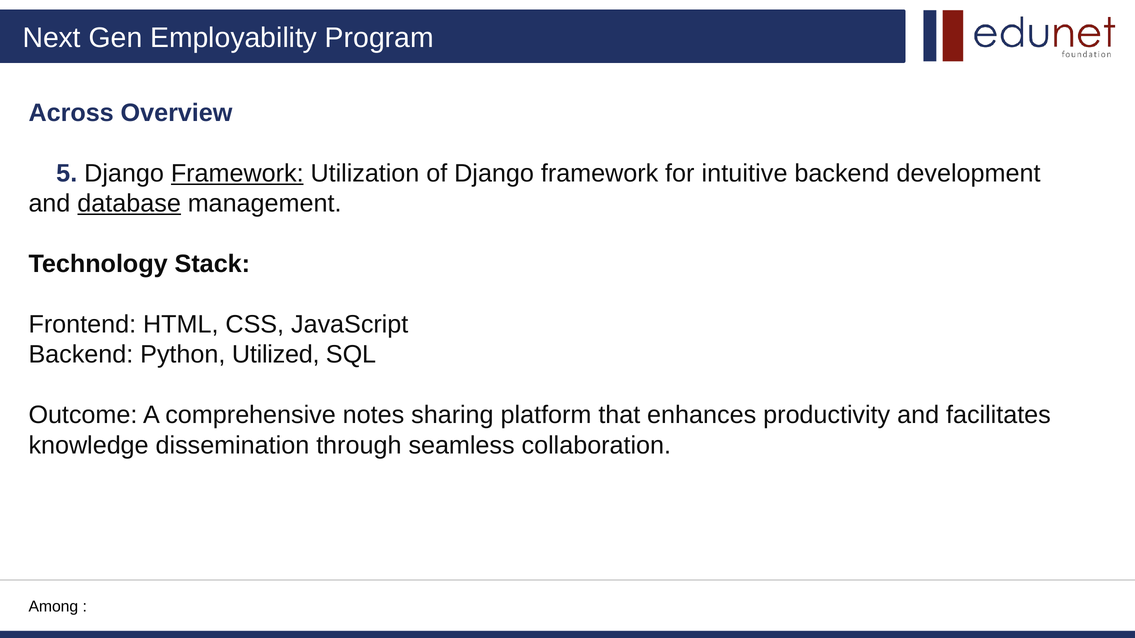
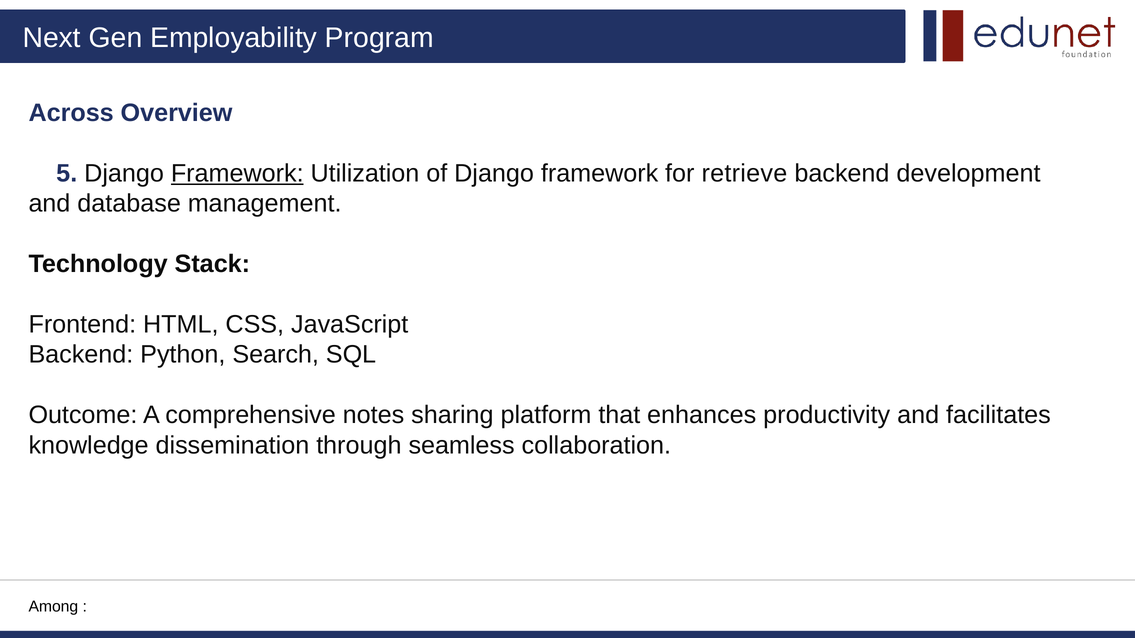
intuitive: intuitive -> retrieve
database underline: present -> none
Utilized: Utilized -> Search
